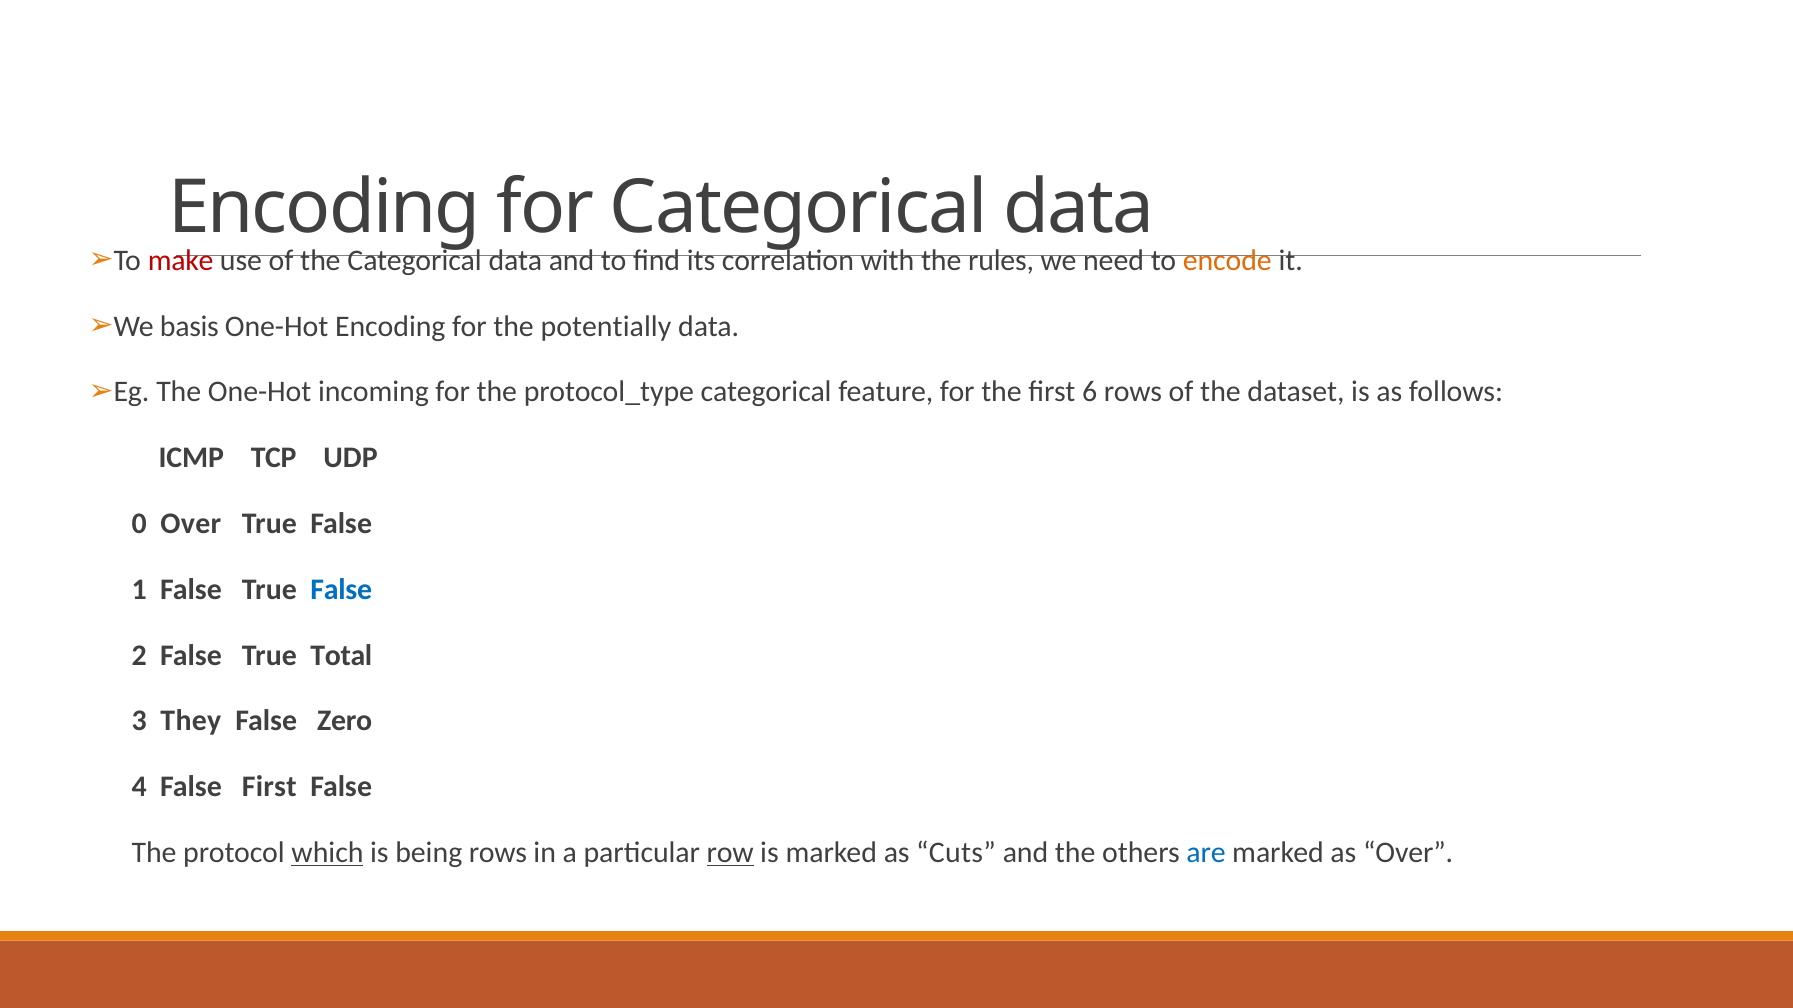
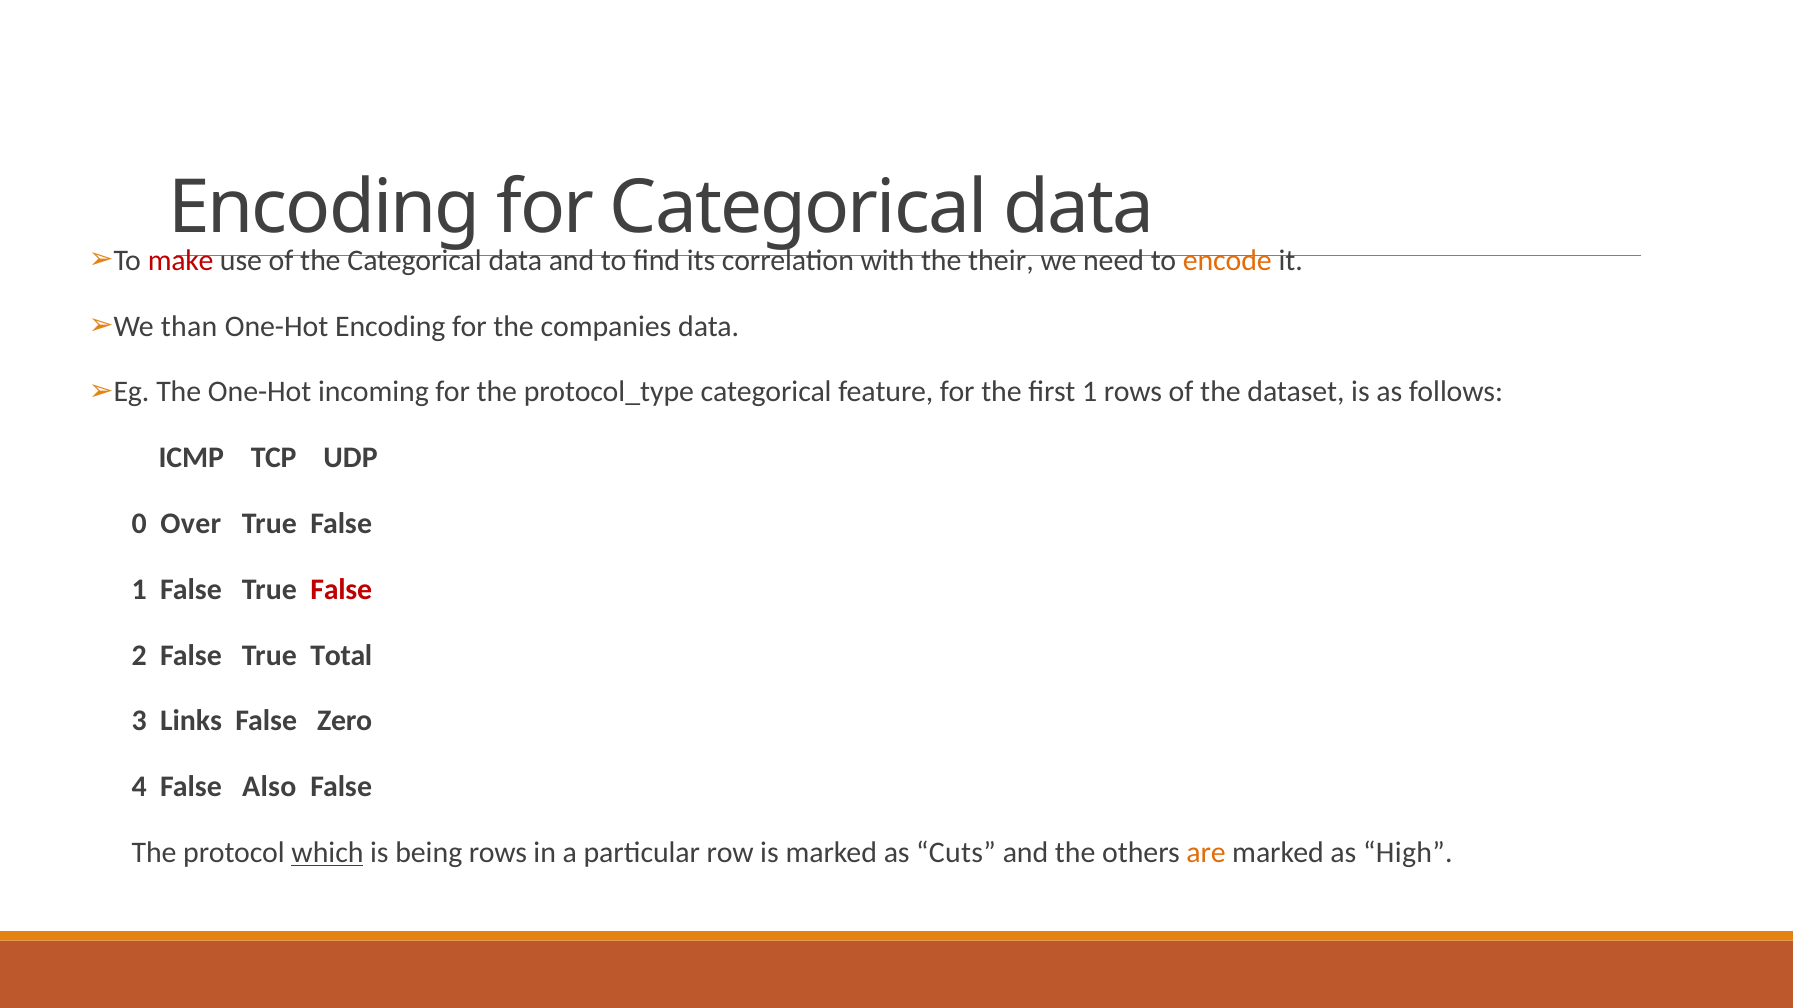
rules: rules -> their
basis: basis -> than
potentially: potentially -> companies
first 6: 6 -> 1
False at (341, 590) colour: blue -> red
They: They -> Links
False First: First -> Also
row underline: present -> none
are colour: blue -> orange
as Over: Over -> High
